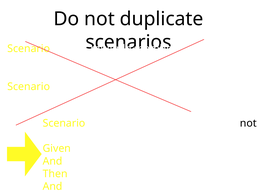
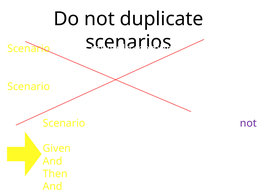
not at (248, 123) colour: black -> purple
